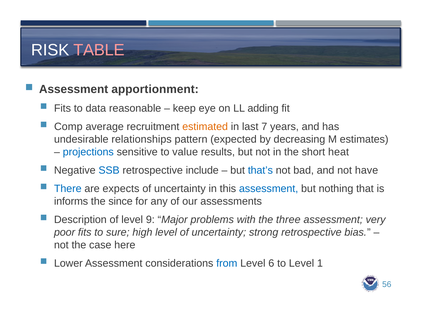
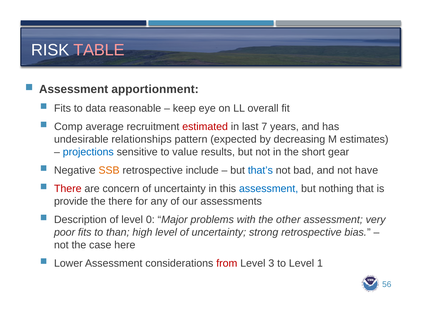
adding: adding -> overall
estimated colour: orange -> red
heat: heat -> gear
SSB colour: blue -> orange
There at (68, 188) colour: blue -> red
expects: expects -> concern
informs: informs -> provide
the since: since -> there
9: 9 -> 0
three: three -> other
sure: sure -> than
from colour: blue -> red
6: 6 -> 3
